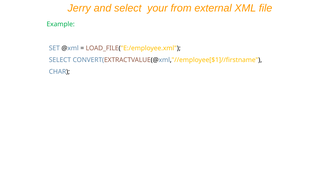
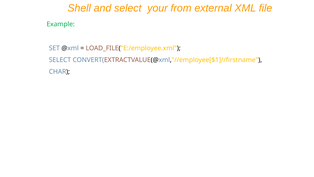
Jerry: Jerry -> Shell
